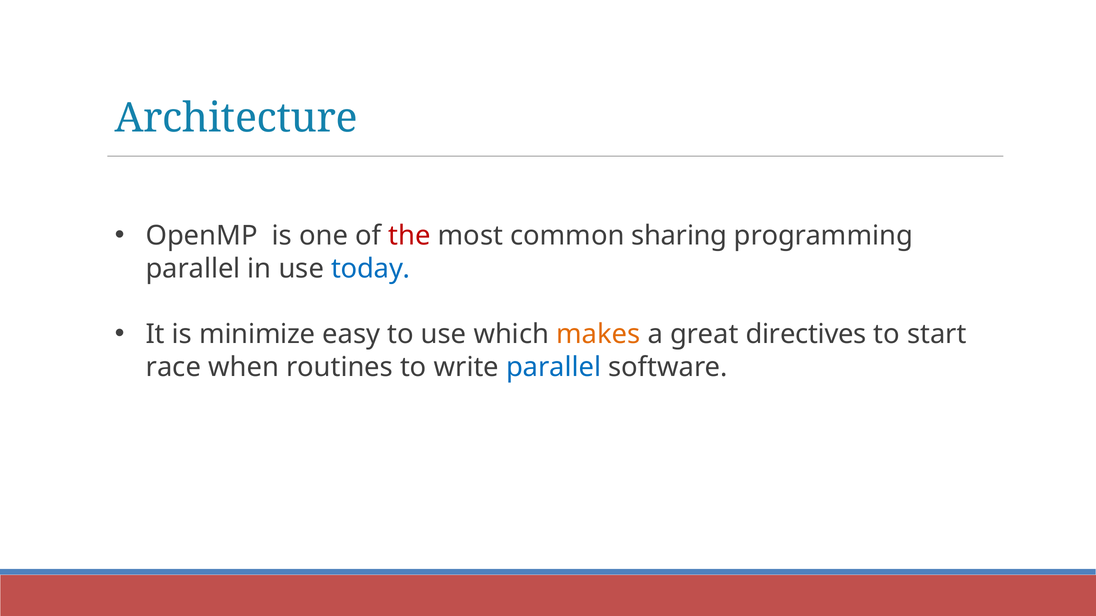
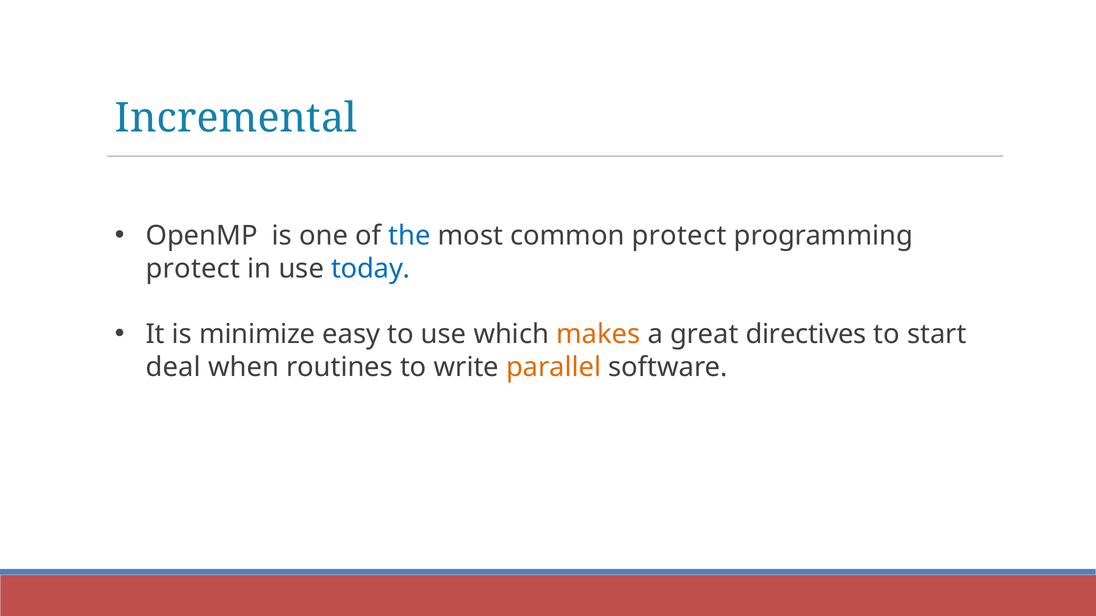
Architecture: Architecture -> Incremental
the colour: red -> blue
common sharing: sharing -> protect
parallel at (193, 269): parallel -> protect
race: race -> deal
parallel at (554, 367) colour: blue -> orange
